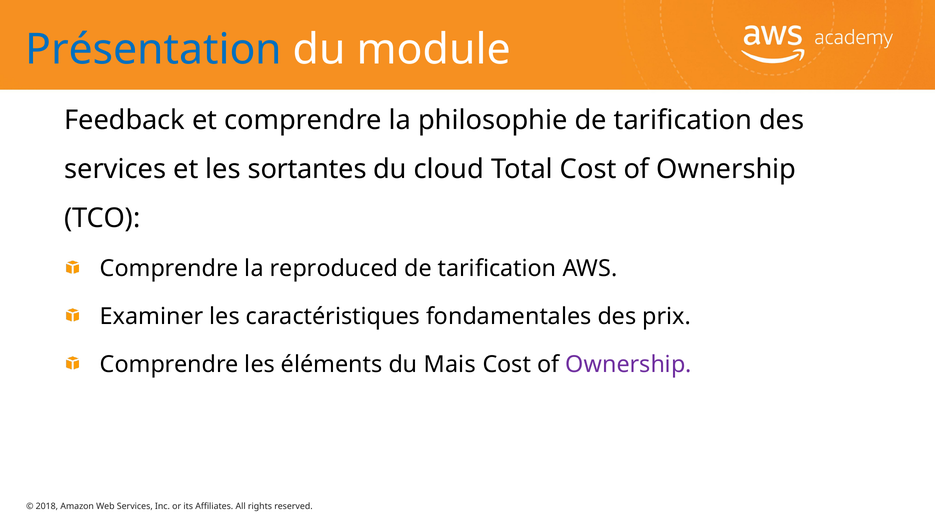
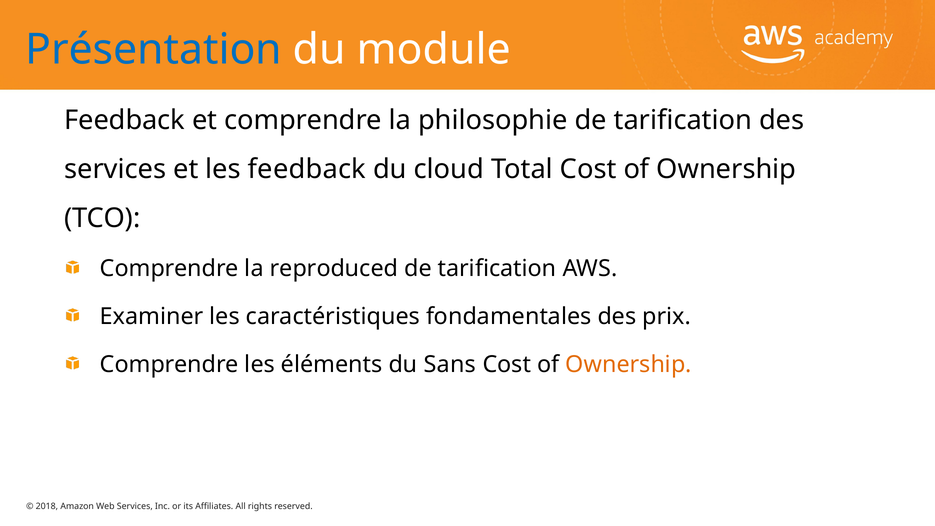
les sortantes: sortantes -> feedback
Mais: Mais -> Sans
Ownership at (629, 364) colour: purple -> orange
